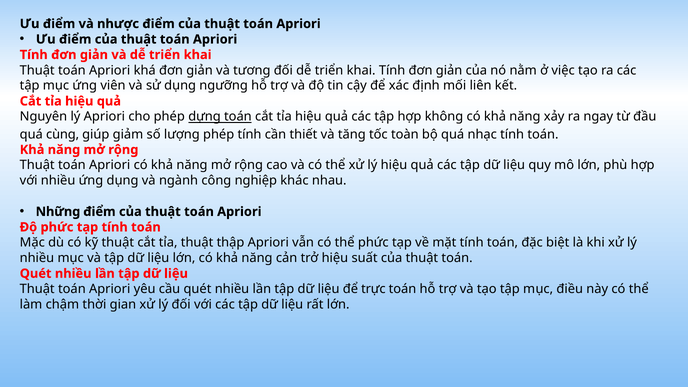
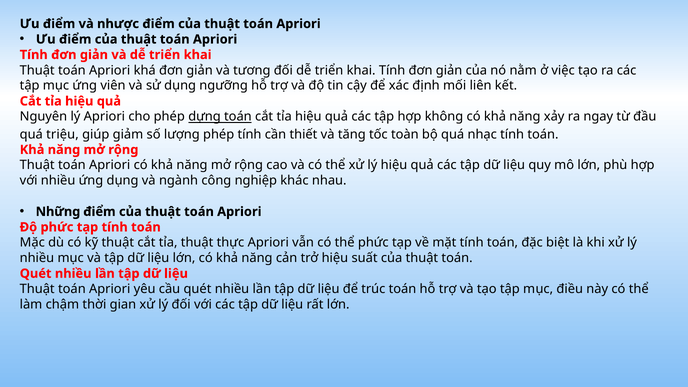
cùng: cùng -> triệu
thập: thập -> thực
trực: trực -> trúc
